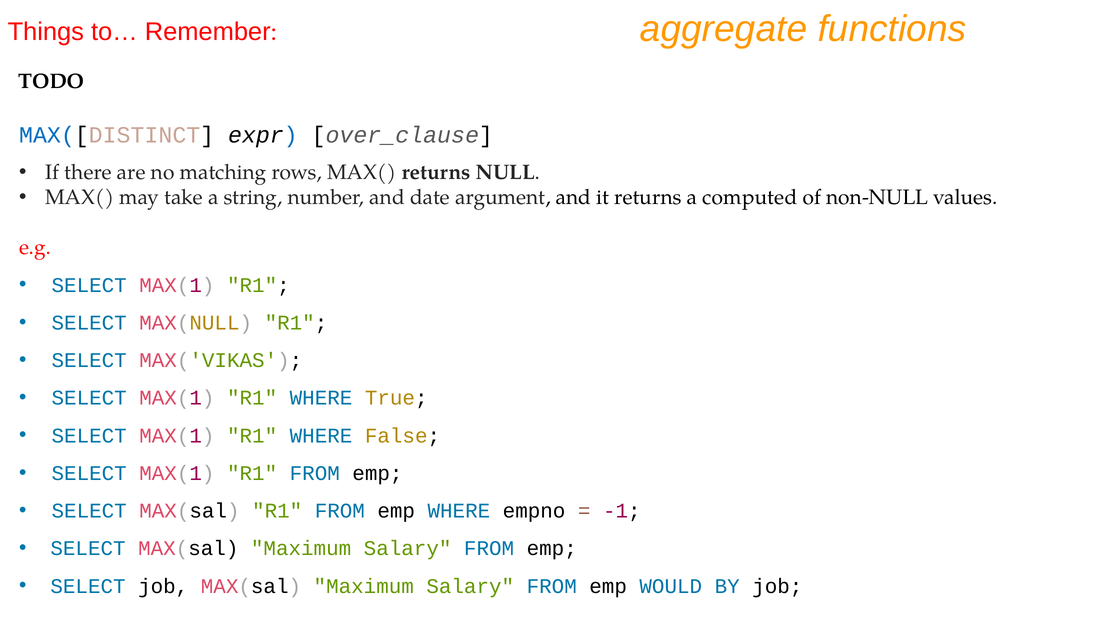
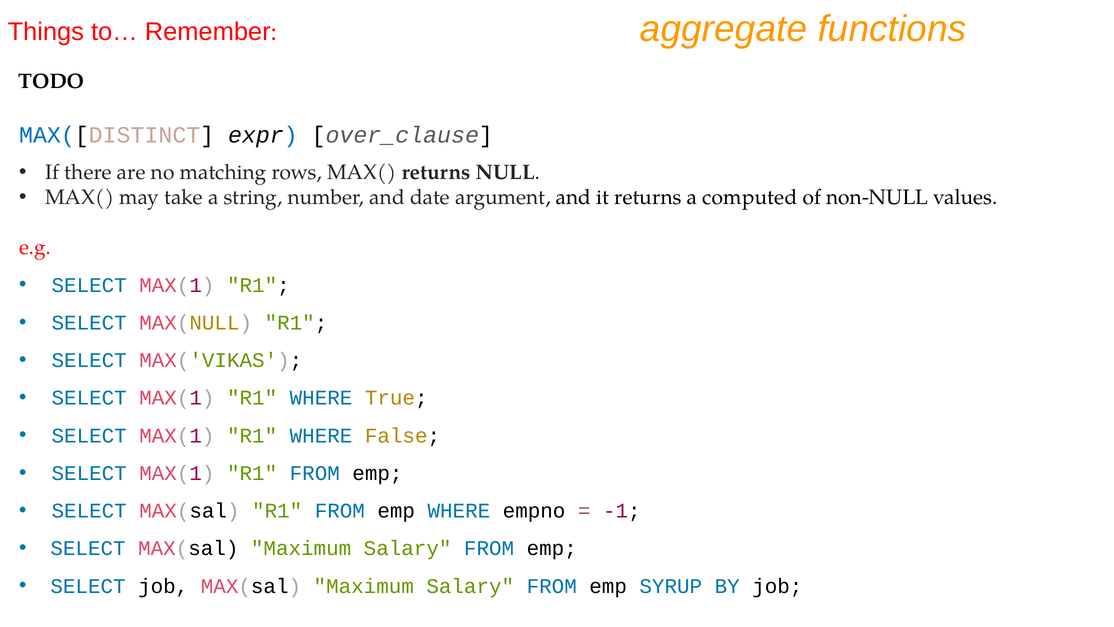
WOULD: WOULD -> SYRUP
